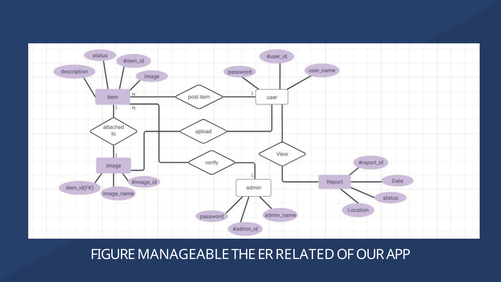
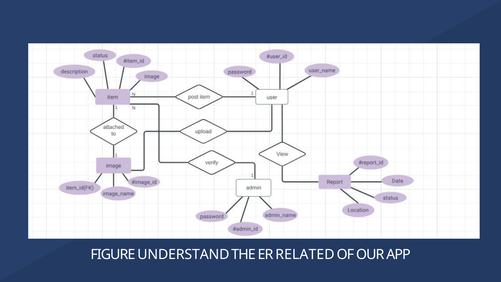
MANAGEABLE: MANAGEABLE -> UNDERSTAND
